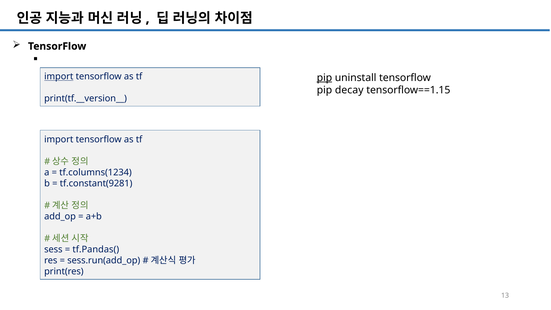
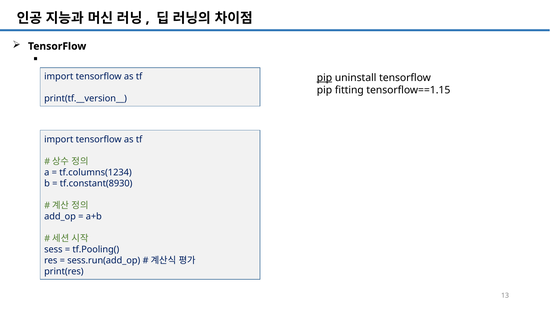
import at (59, 76) underline: present -> none
decay: decay -> fitting
tf.constant(9281: tf.constant(9281 -> tf.constant(8930
tf.Pandas(: tf.Pandas( -> tf.Pooling(
